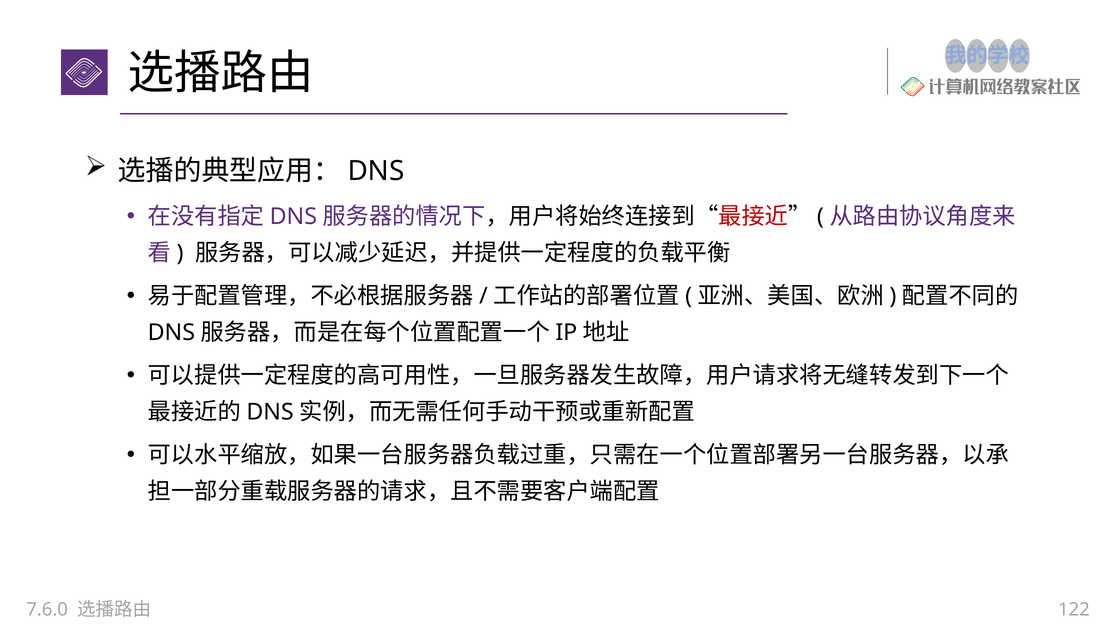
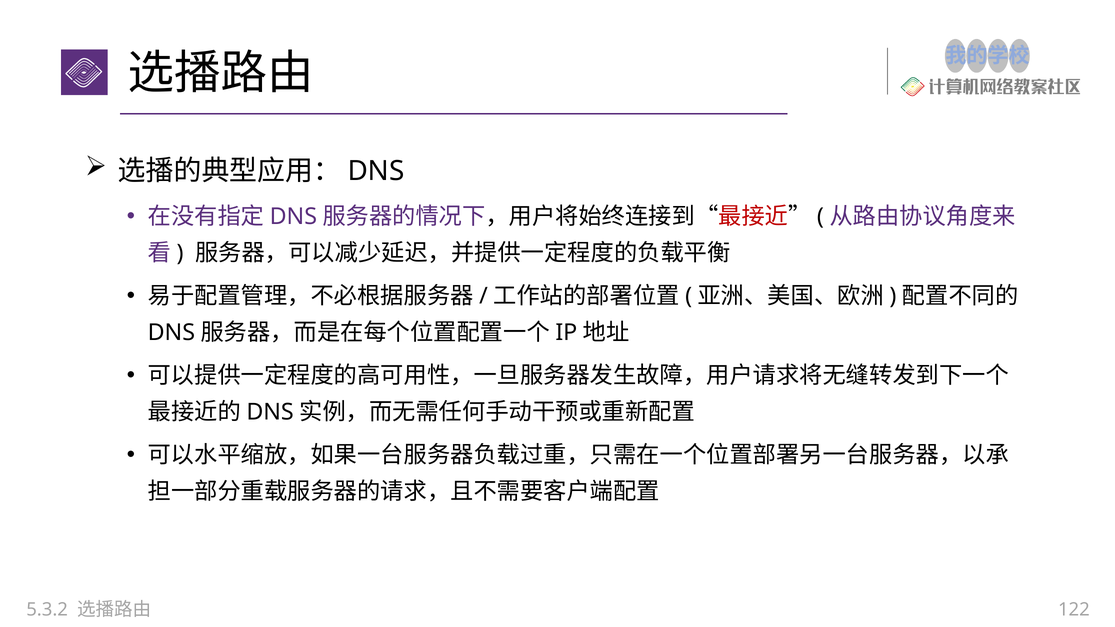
7.6.0: 7.6.0 -> 5.3.2
